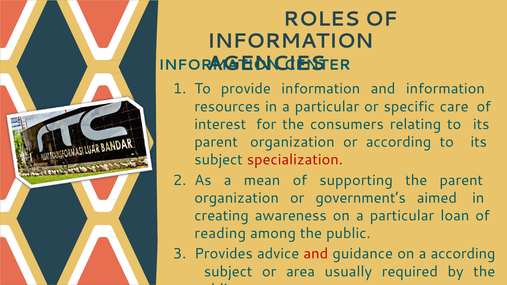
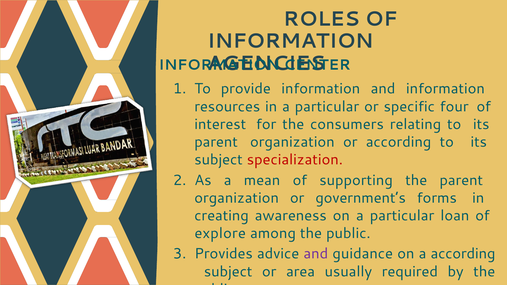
care: care -> four
aimed: aimed -> forms
reading: reading -> explore
and at (316, 254) colour: red -> purple
